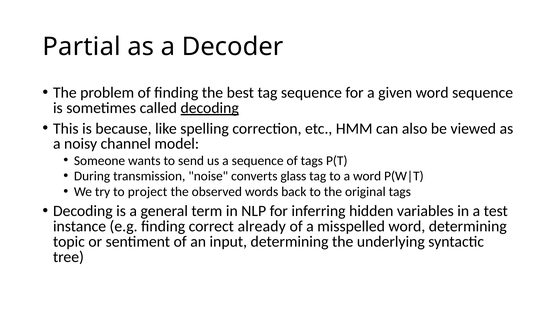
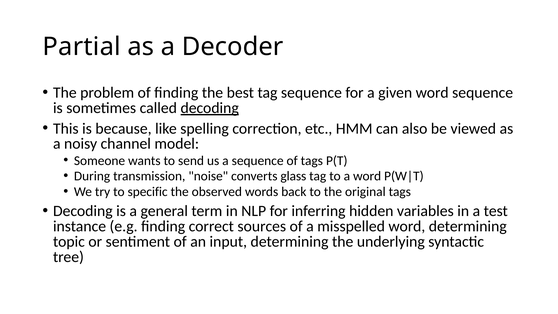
project: project -> specific
already: already -> sources
